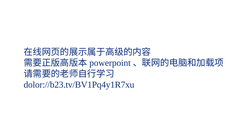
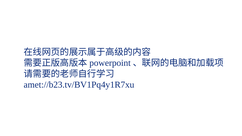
dolor://b23.tv/BV1Pq4y1R7xu: dolor://b23.tv/BV1Pq4y1R7xu -> amet://b23.tv/BV1Pq4y1R7xu
